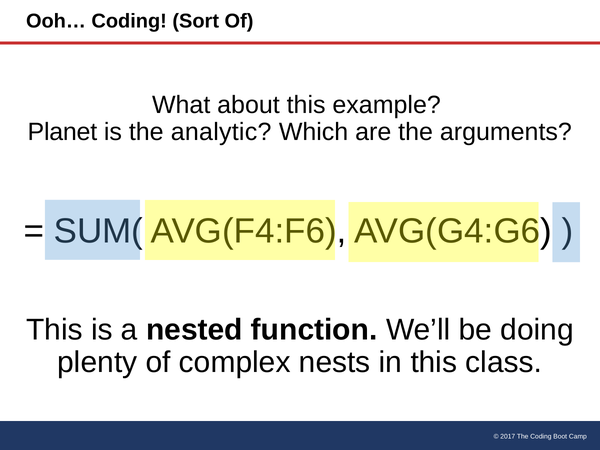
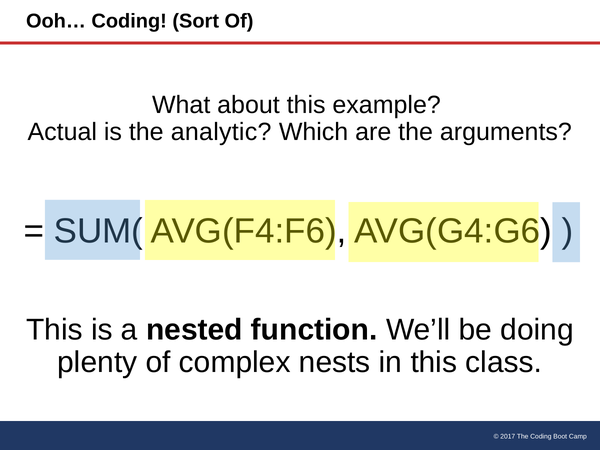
Planet: Planet -> Actual
